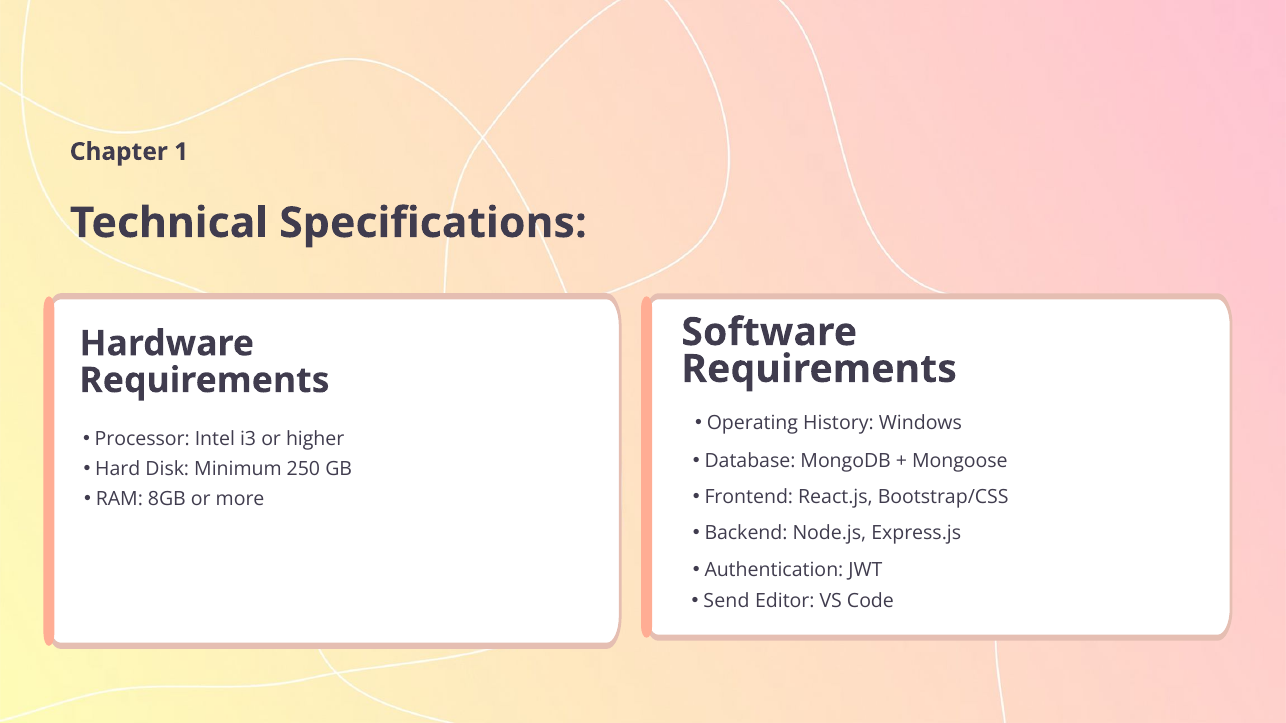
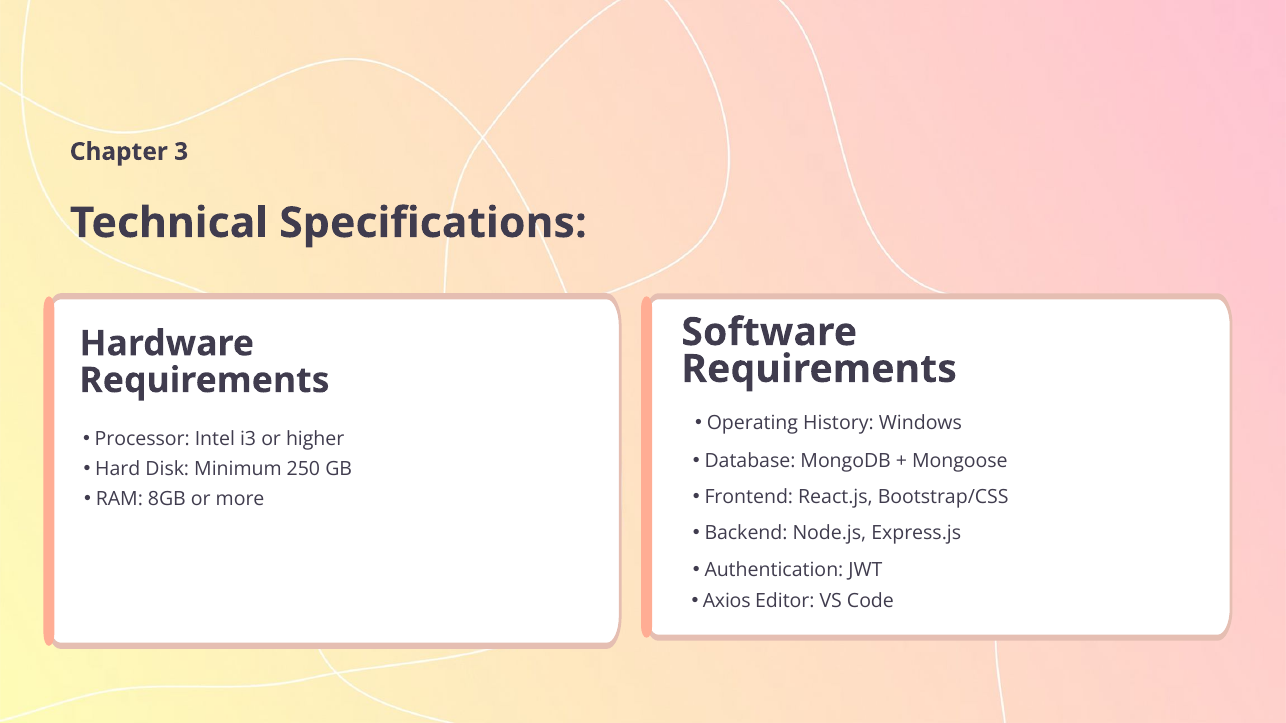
1: 1 -> 3
Send: Send -> Axios
